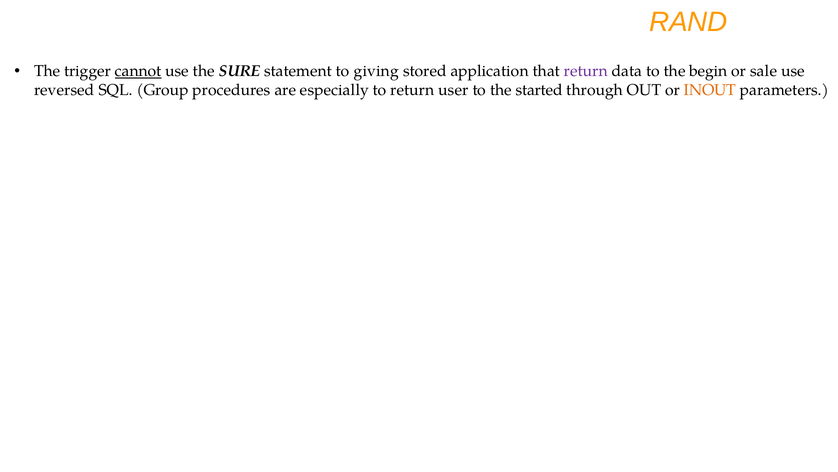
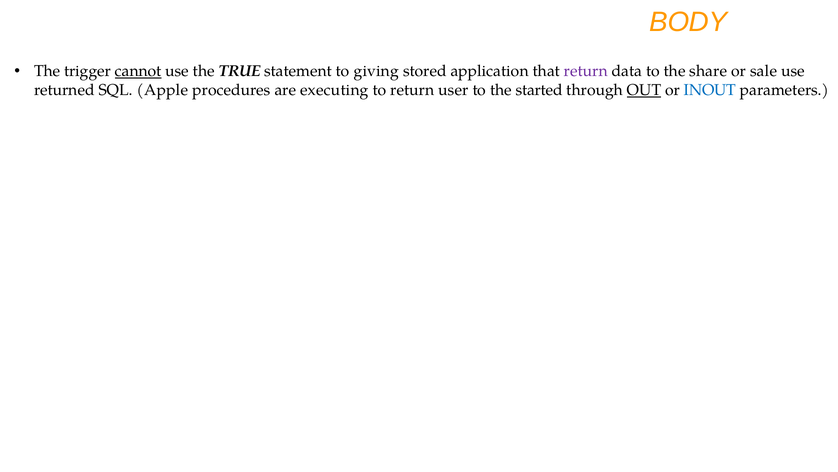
RAND: RAND -> BODY
SURE: SURE -> TRUE
begin: begin -> share
reversed: reversed -> returned
Group: Group -> Apple
especially: especially -> executing
OUT underline: none -> present
INOUT colour: orange -> blue
